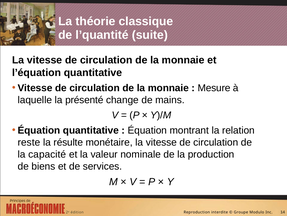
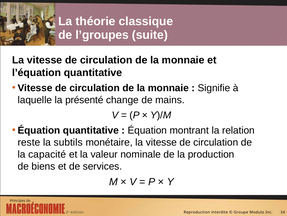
l’quantité: l’quantité -> l’groupes
Mesure: Mesure -> Signifie
résulte: résulte -> subtils
